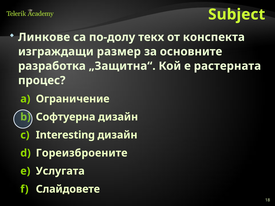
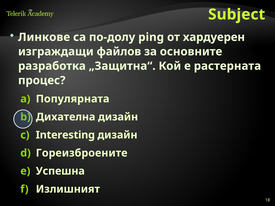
текх: текх -> ping
конспекта: конспекта -> хардуерен
размер: размер -> файлов
Ограничение: Ограничение -> Популярната
Софтуерна: Софтуерна -> Дихателна
Услугата: Услугата -> Успешна
Слайдовете: Слайдовете -> Излишният
